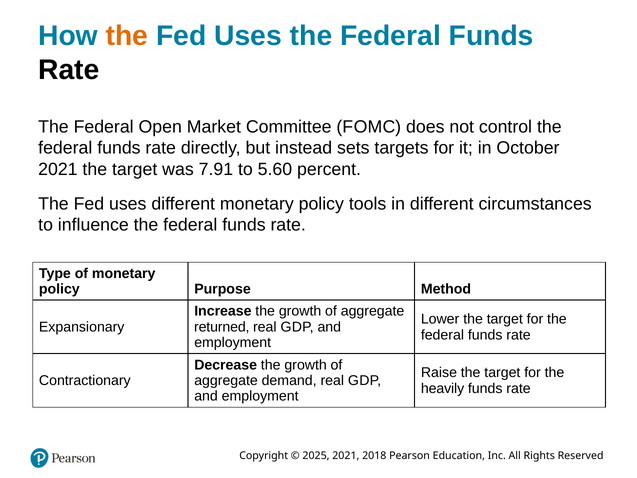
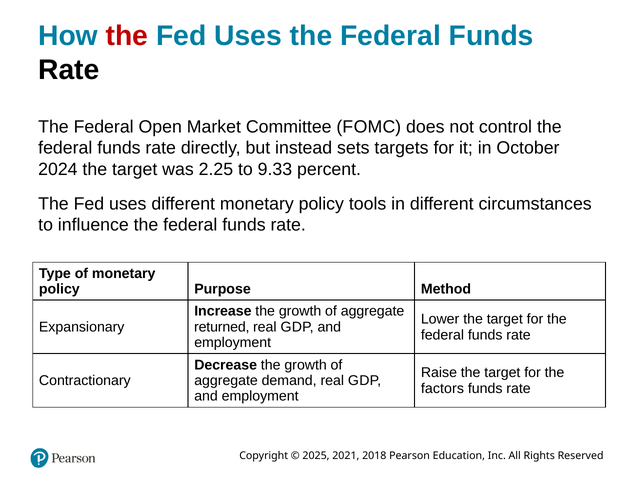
the at (127, 36) colour: orange -> red
2021 at (58, 169): 2021 -> 2024
7.91: 7.91 -> 2.25
5.60: 5.60 -> 9.33
heavily: heavily -> factors
